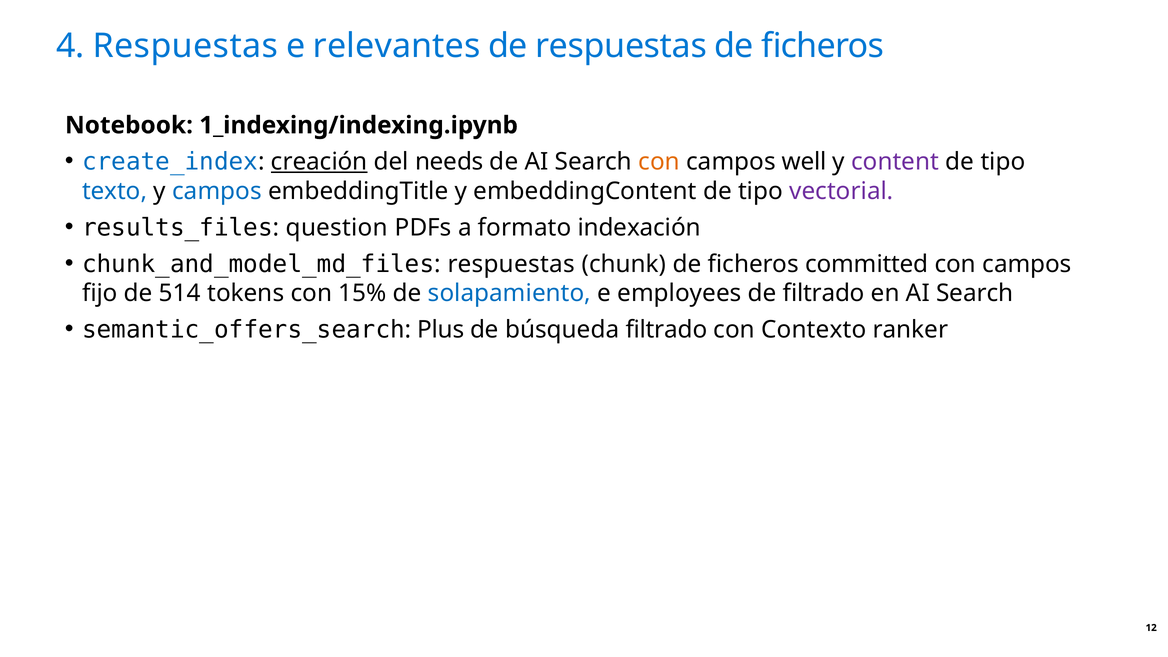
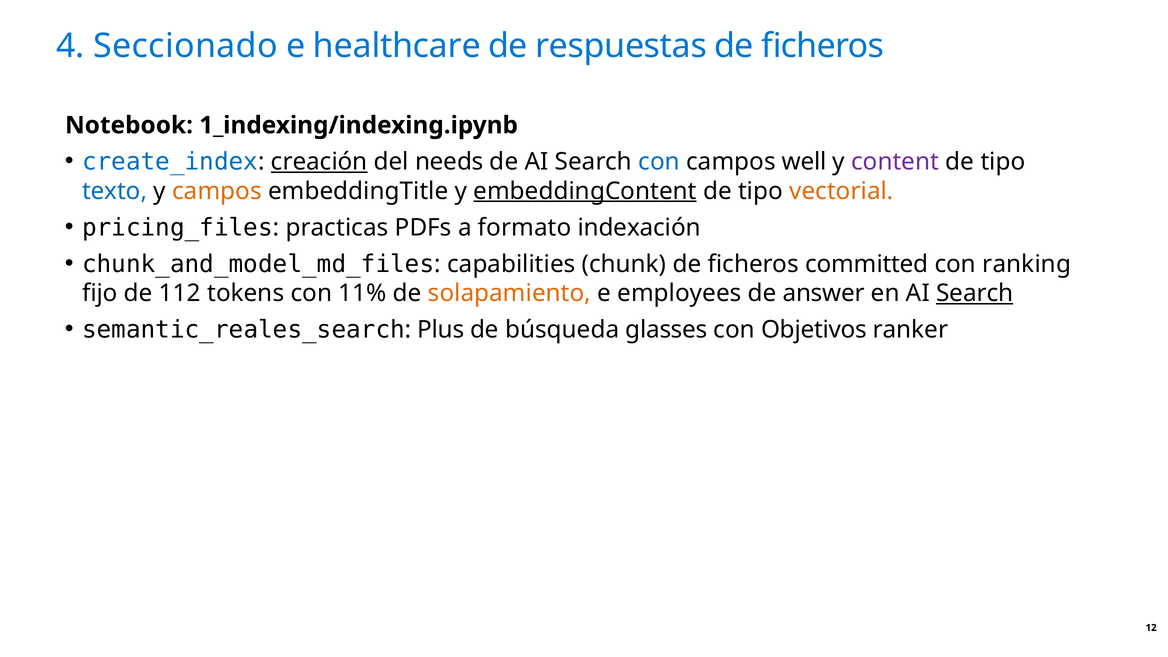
4 Respuestas: Respuestas -> Seccionado
relevantes: relevantes -> healthcare
con at (659, 162) colour: orange -> blue
campos at (217, 191) colour: blue -> orange
embeddingContent underline: none -> present
vectorial colour: purple -> orange
results_files: results_files -> pricing_files
question: question -> practicas
respuestas at (511, 264): respuestas -> capabilities
campos at (1027, 264): campos -> ranking
514: 514 -> 112
15%: 15% -> 11%
solapamiento colour: blue -> orange
de filtrado: filtrado -> answer
Search at (975, 293) underline: none -> present
semantic_offers_search: semantic_offers_search -> semantic_reales_search
búsqueda filtrado: filtrado -> glasses
Contexto: Contexto -> Objetivos
